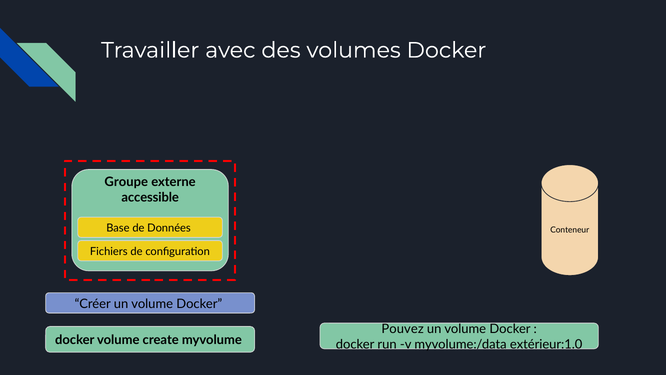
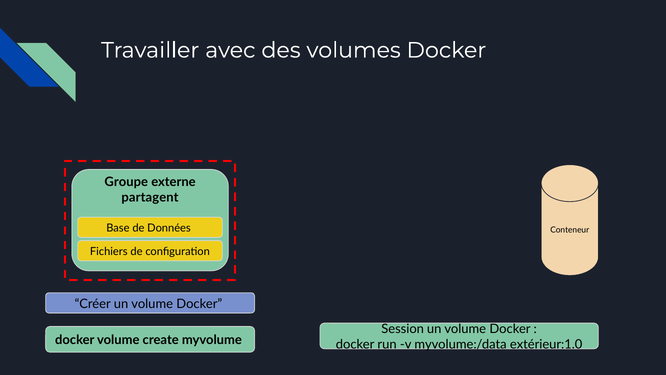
accessible: accessible -> partagent
Pouvez: Pouvez -> Session
